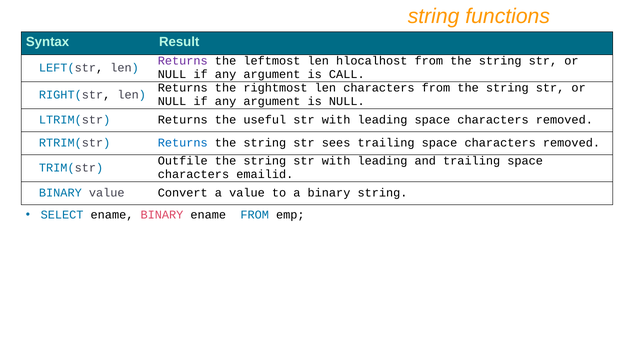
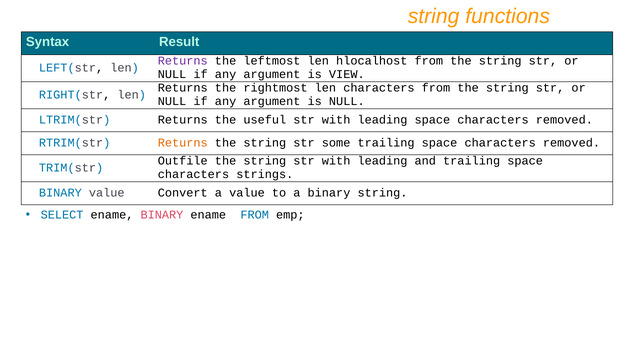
CALL: CALL -> VIEW
Returns at (183, 142) colour: blue -> orange
sees: sees -> some
emailid: emailid -> strings
